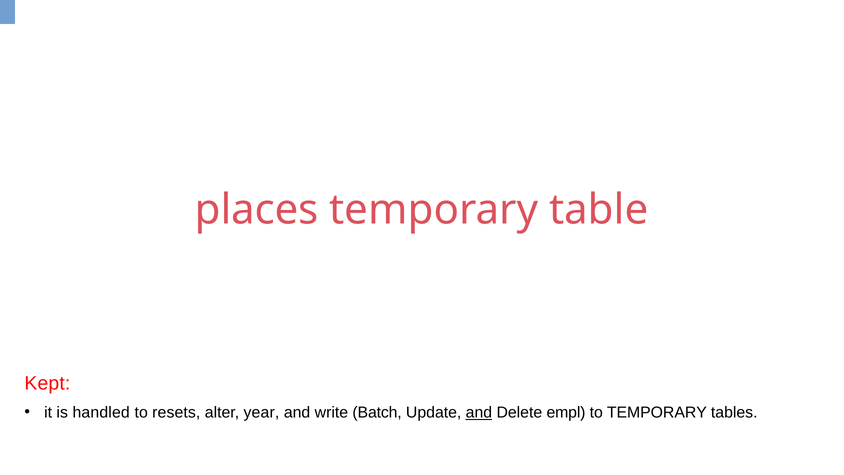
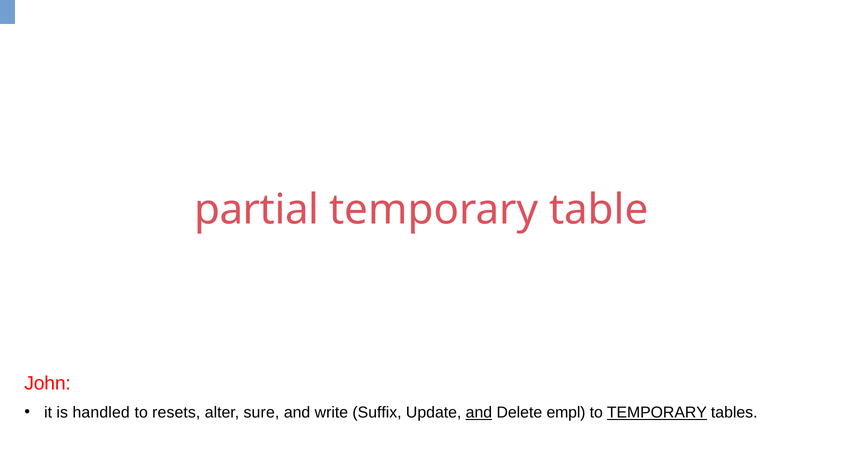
places: places -> partial
Kept: Kept -> John
year: year -> sure
Batch: Batch -> Suffix
TEMPORARY at (657, 412) underline: none -> present
